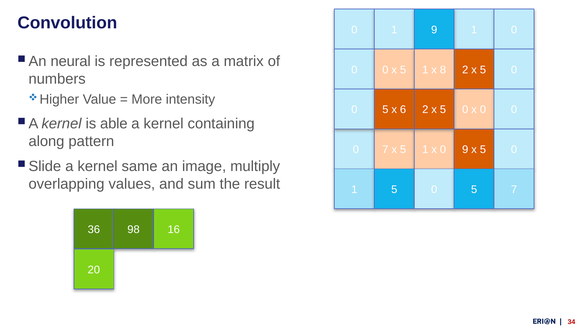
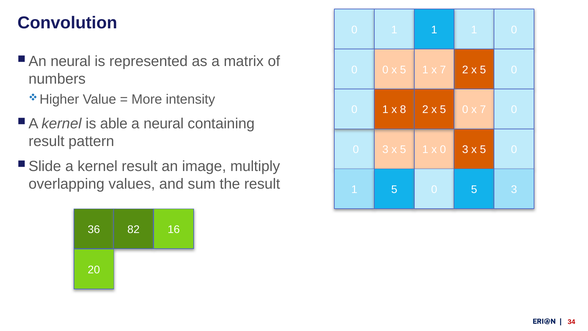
1 9: 9 -> 1
1 x 8: 8 -> 7
5 at (385, 110): 5 -> 1
6: 6 -> 8
0 x 0: 0 -> 7
kernel at (164, 124): kernel -> neural
along at (46, 141): along -> result
7 at (385, 150): 7 -> 3
x 0 9: 9 -> 3
kernel same: same -> result
5 7: 7 -> 3
98: 98 -> 82
